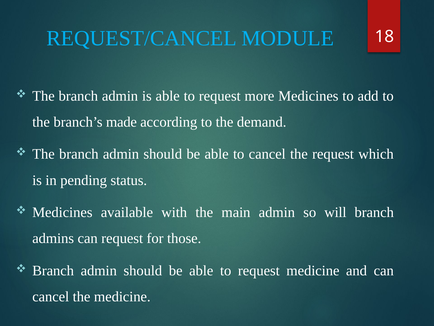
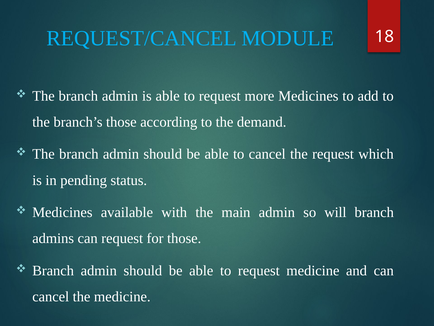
branch’s made: made -> those
